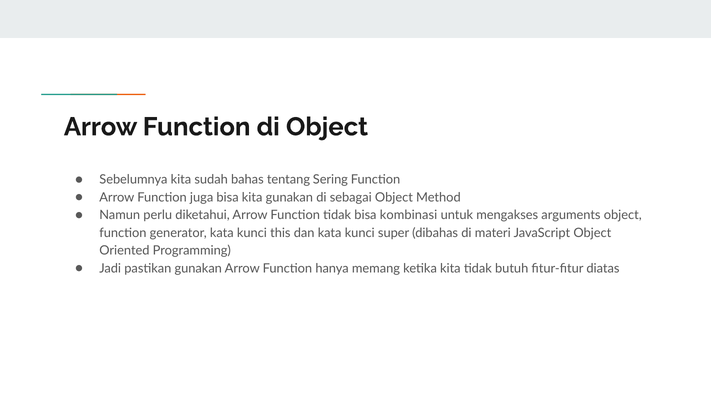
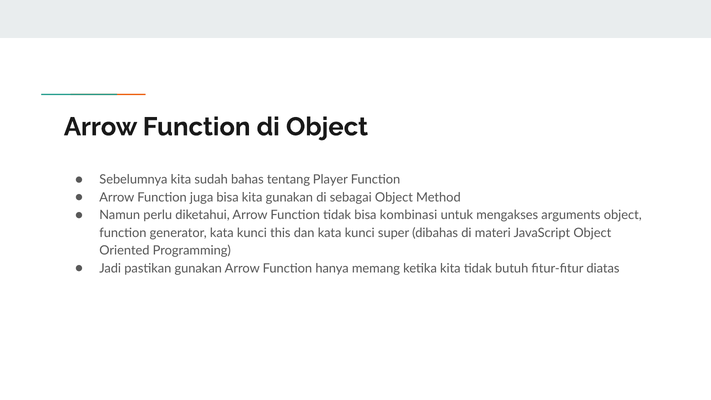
Sering: Sering -> Player
